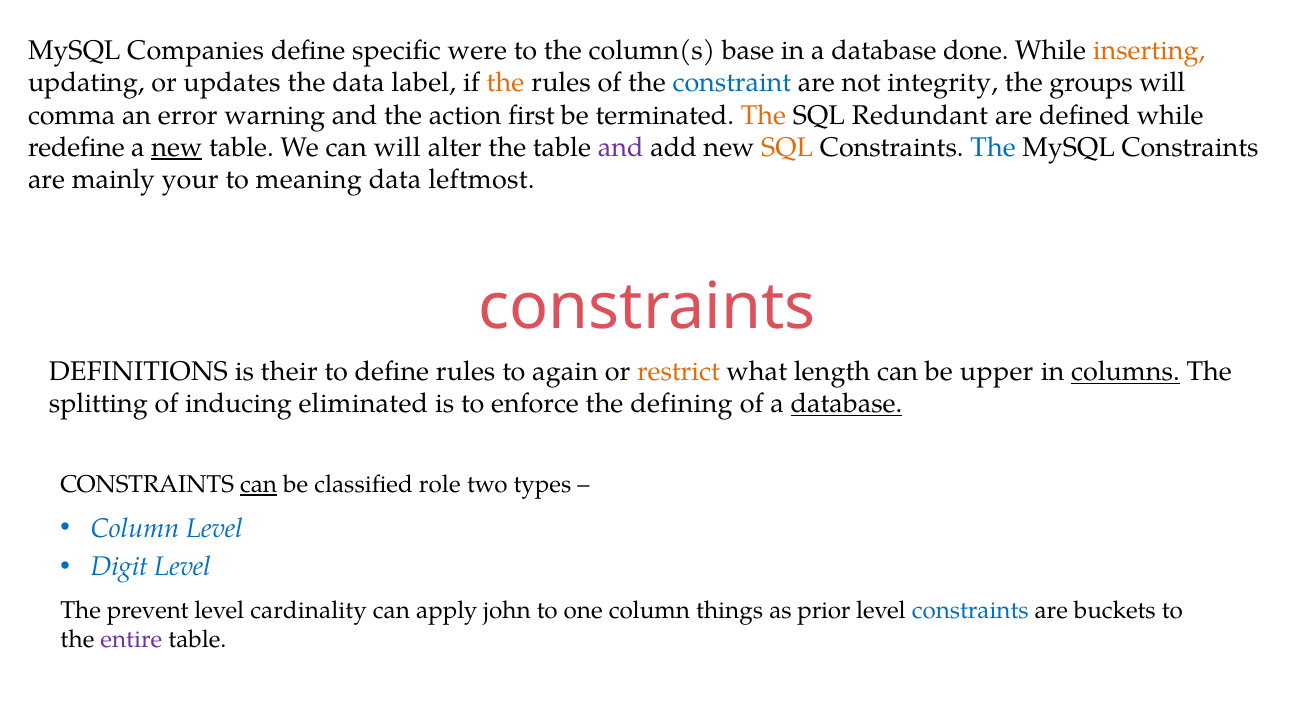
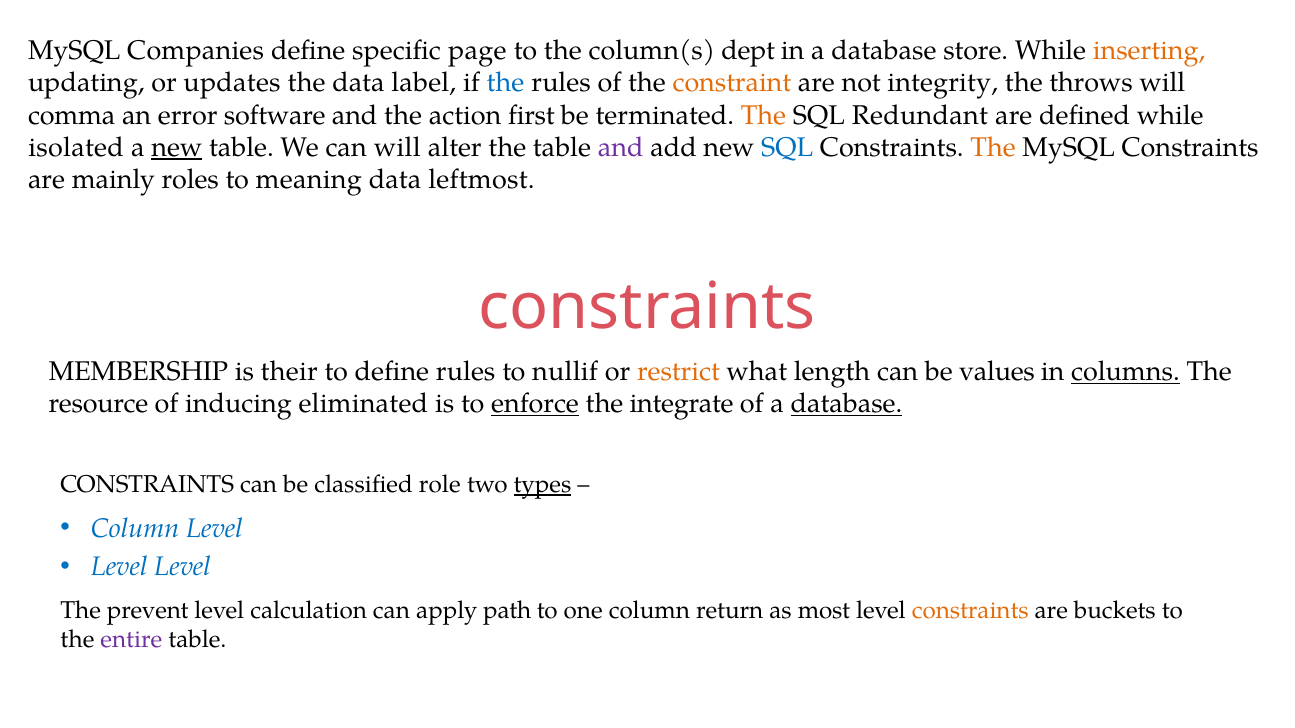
were: were -> page
base: base -> dept
done: done -> store
the at (506, 83) colour: orange -> blue
constraint colour: blue -> orange
groups: groups -> throws
warning: warning -> software
redefine: redefine -> isolated
SQL at (787, 148) colour: orange -> blue
The at (993, 148) colour: blue -> orange
your: your -> roles
DEFINITIONS: DEFINITIONS -> MEMBERSHIP
again: again -> nullif
upper: upper -> values
splitting: splitting -> resource
enforce underline: none -> present
defining: defining -> integrate
can at (259, 485) underline: present -> none
types underline: none -> present
Digit at (119, 567): Digit -> Level
cardinality: cardinality -> calculation
john: john -> path
things: things -> return
prior: prior -> most
constraints at (970, 611) colour: blue -> orange
